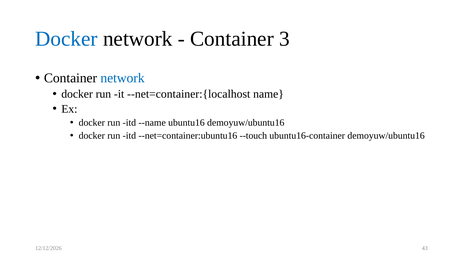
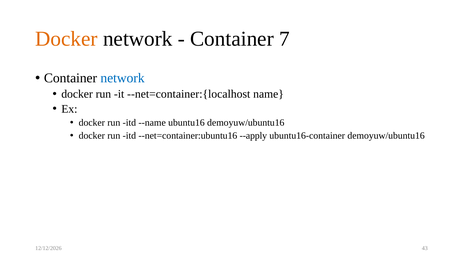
Docker at (66, 39) colour: blue -> orange
3: 3 -> 7
--touch: --touch -> --apply
